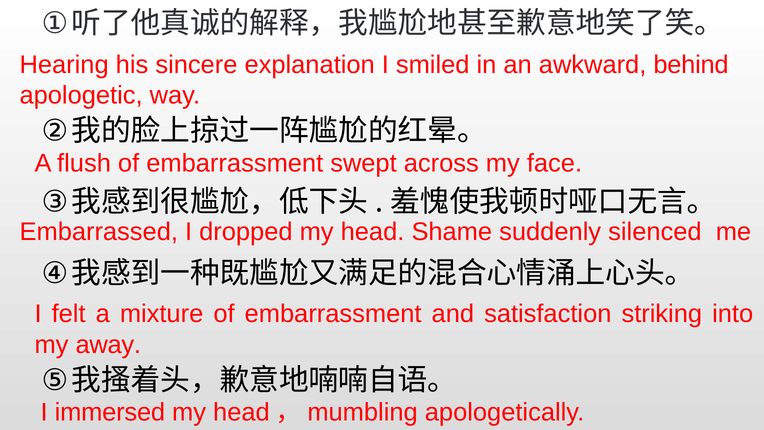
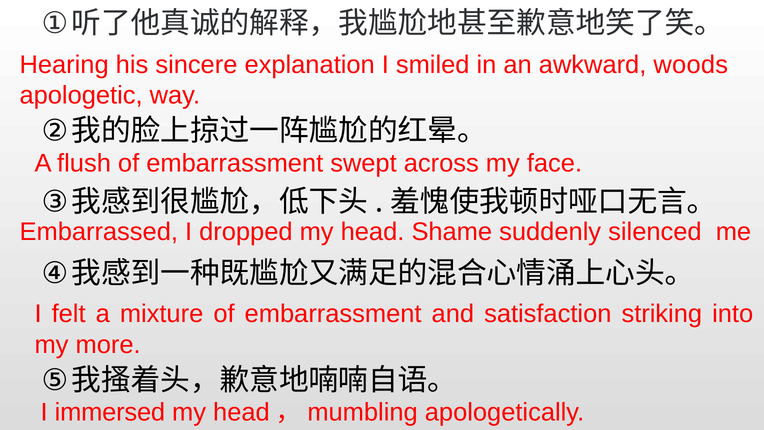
behind: behind -> woods
away: away -> more
